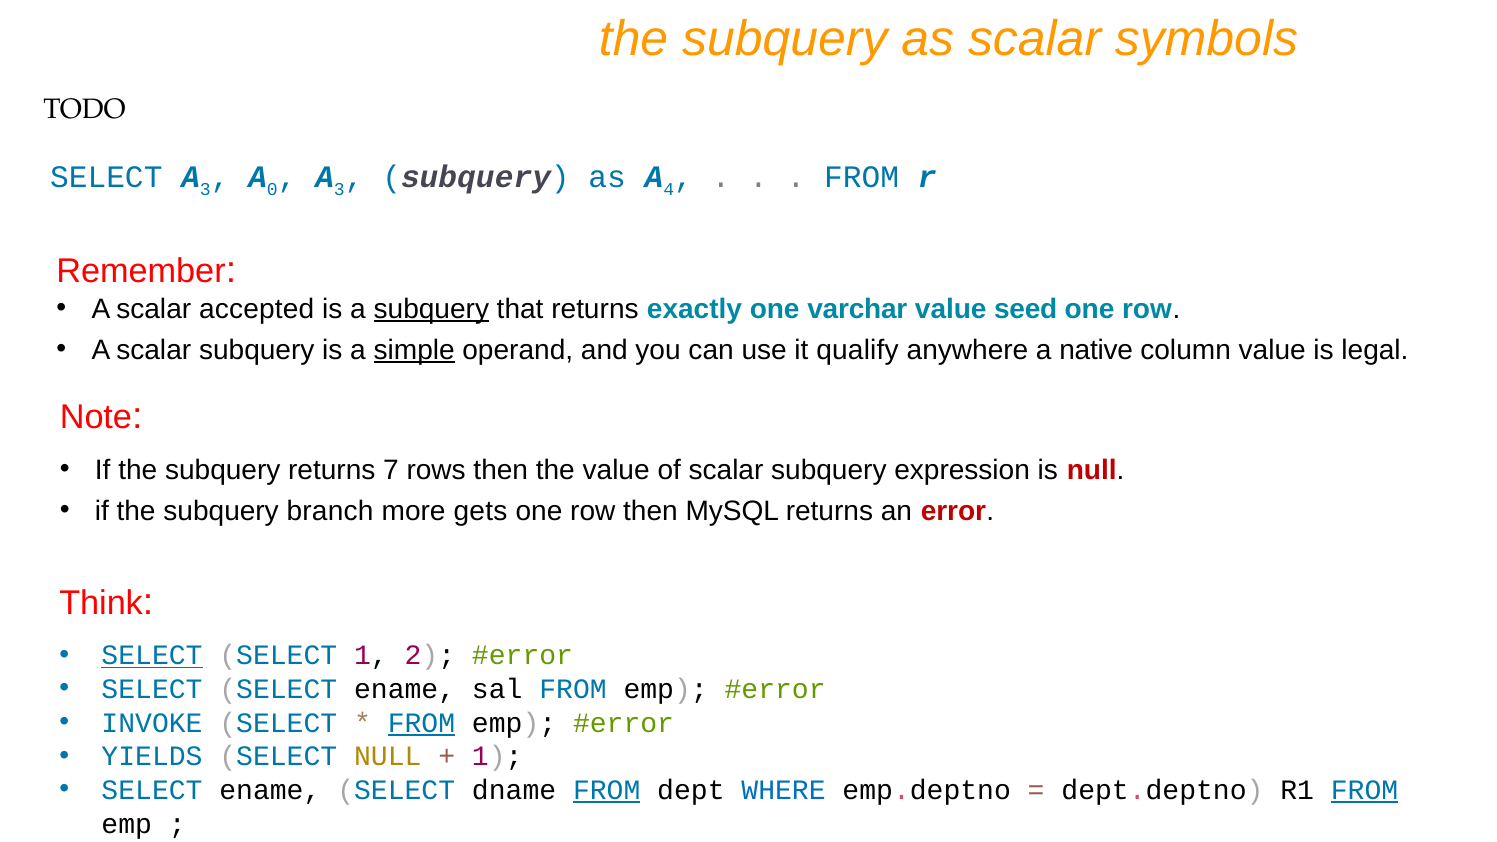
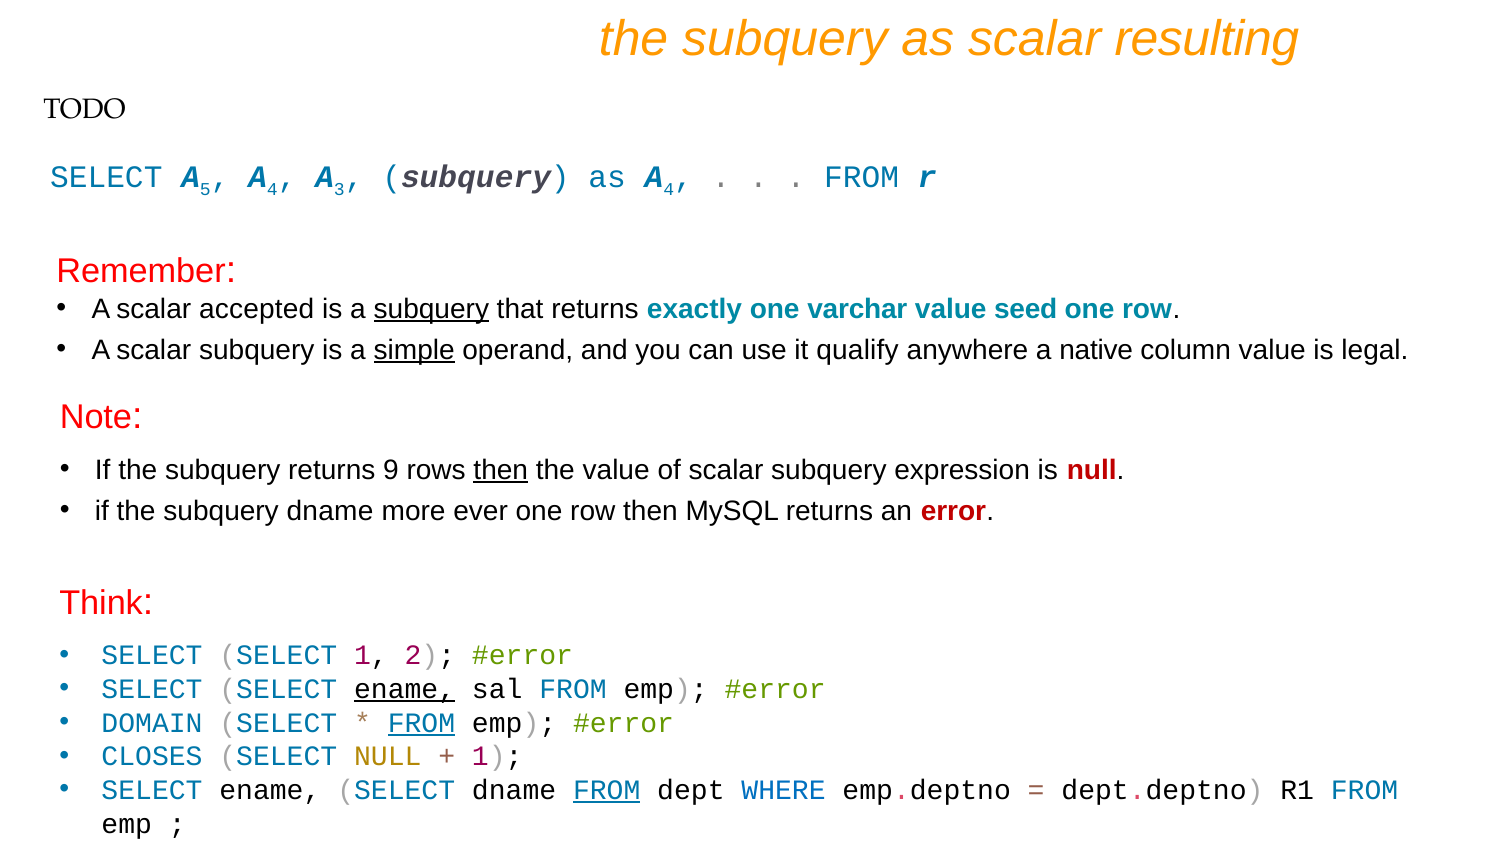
symbols: symbols -> resulting
SELECT A 3: 3 -> 5
0 at (272, 190): 0 -> 4
7: 7 -> 9
then at (501, 470) underline: none -> present
subquery branch: branch -> dname
gets: gets -> ever
SELECT at (152, 655) underline: present -> none
ename at (405, 689) underline: none -> present
INVOKE: INVOKE -> DOMAIN
YIELDS: YIELDS -> CLOSES
FROM at (1365, 790) underline: present -> none
